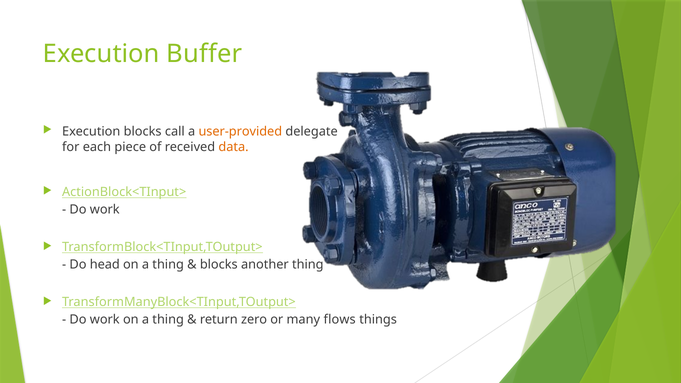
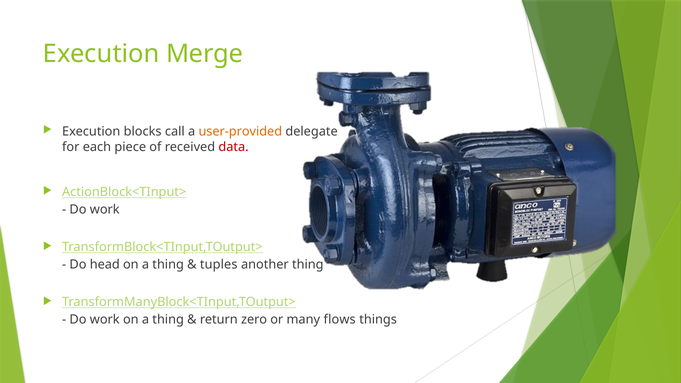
Buffer: Buffer -> Merge
data colour: orange -> red
blocks at (219, 264): blocks -> tuples
